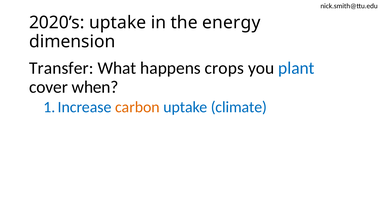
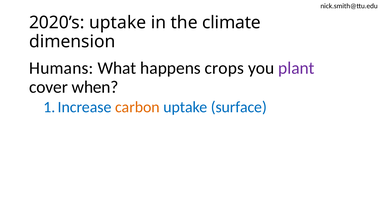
energy: energy -> climate
Transfer: Transfer -> Humans
plant colour: blue -> purple
climate: climate -> surface
